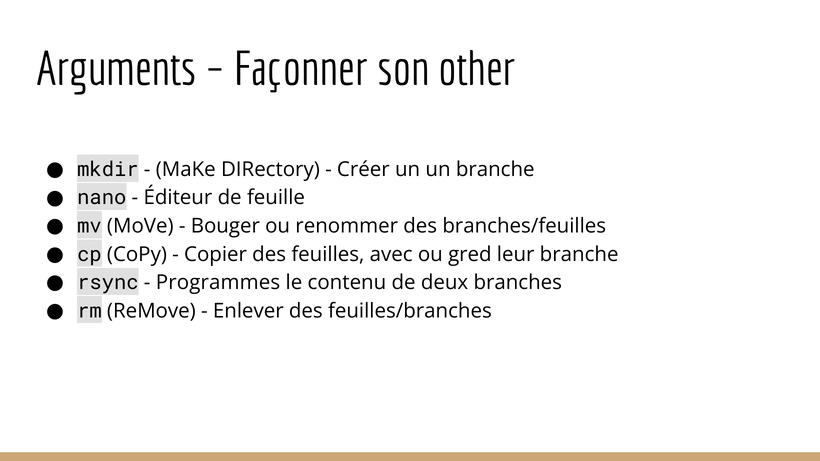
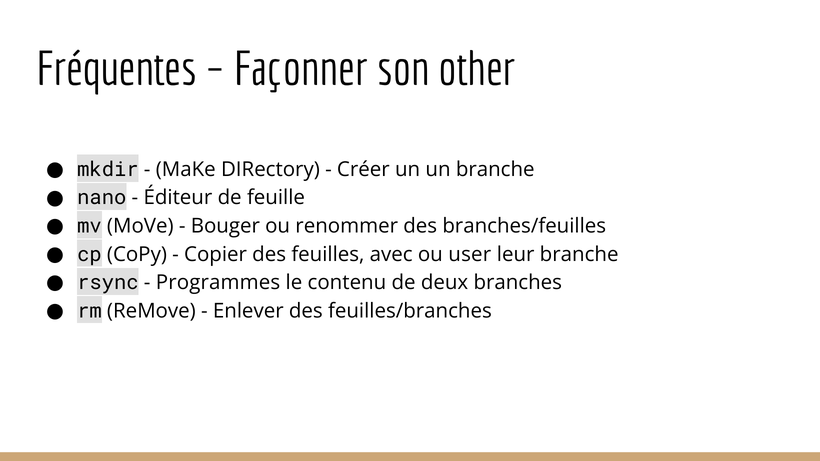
Arguments: Arguments -> Fréquentes
gred: gred -> user
